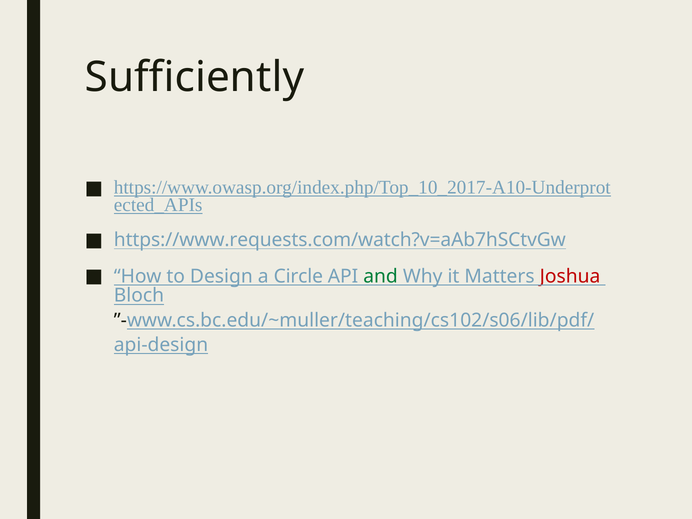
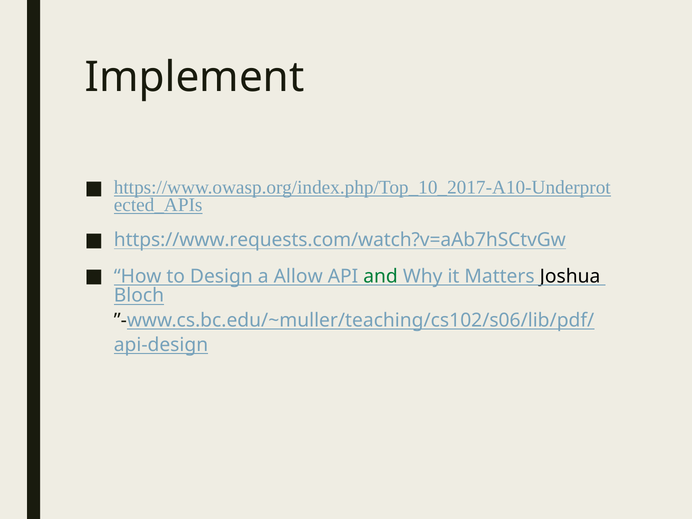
Sufficiently: Sufficiently -> Implement
Circle: Circle -> Allow
Joshua colour: red -> black
